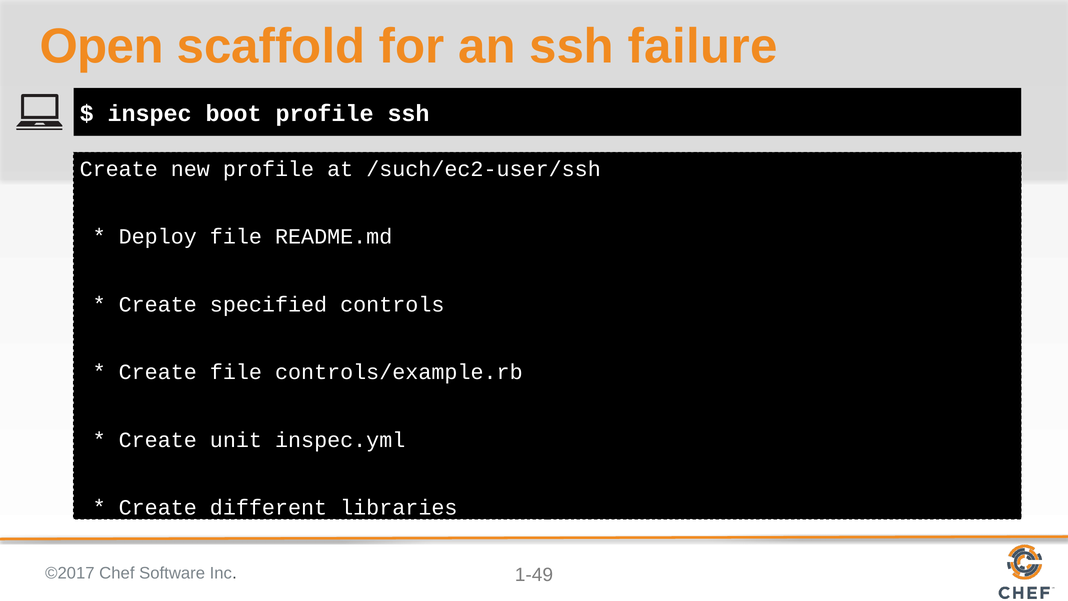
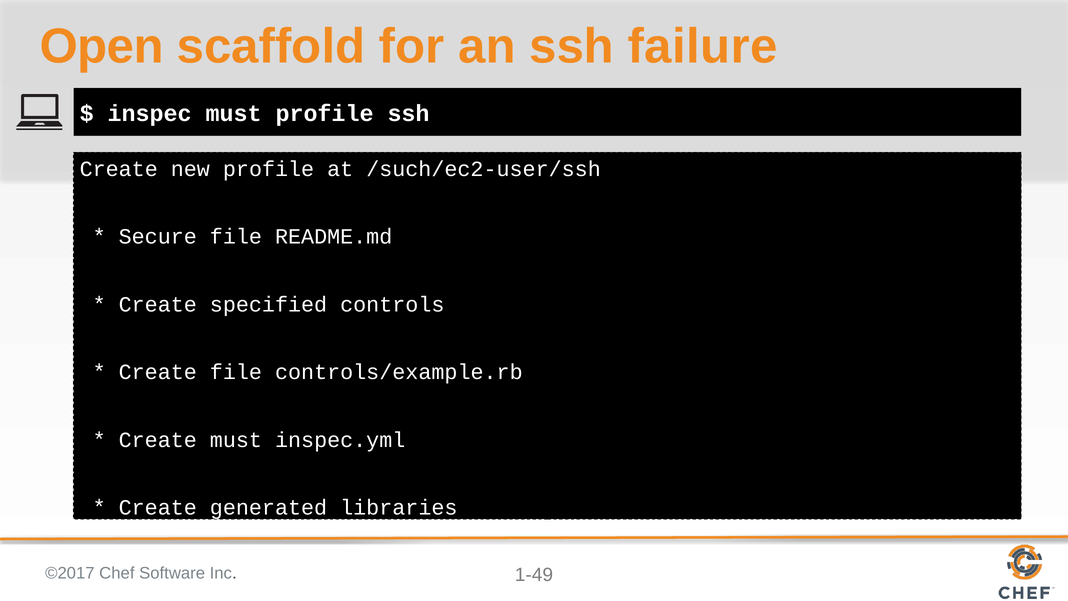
inspec boot: boot -> must
Deploy: Deploy -> Secure
Create unit: unit -> must
different: different -> generated
